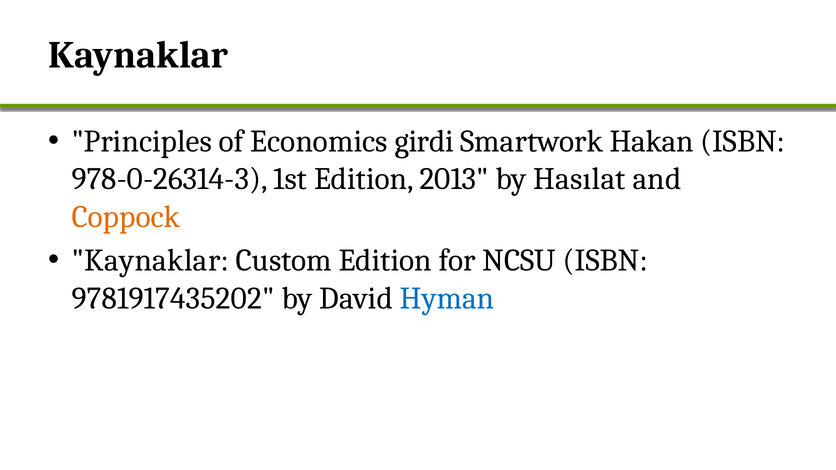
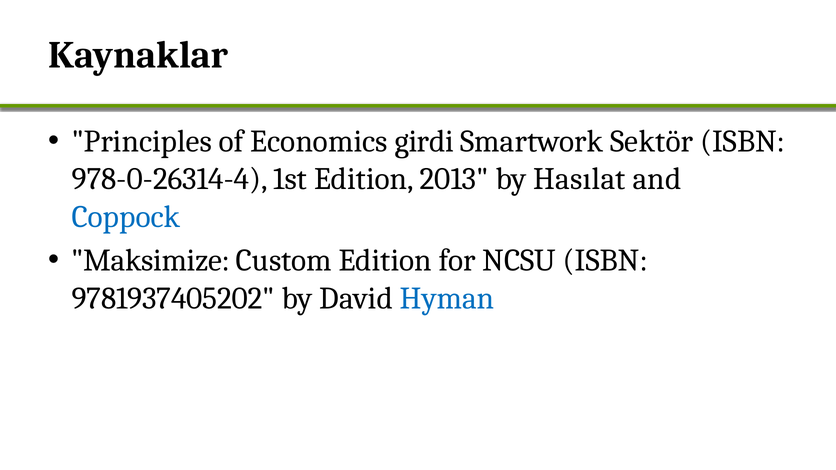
Hakan: Hakan -> Sektör
978-0-26314-3: 978-0-26314-3 -> 978-0-26314-4
Coppock colour: orange -> blue
Kaynaklar at (150, 261): Kaynaklar -> Maksimize
9781917435202: 9781917435202 -> 9781937405202
